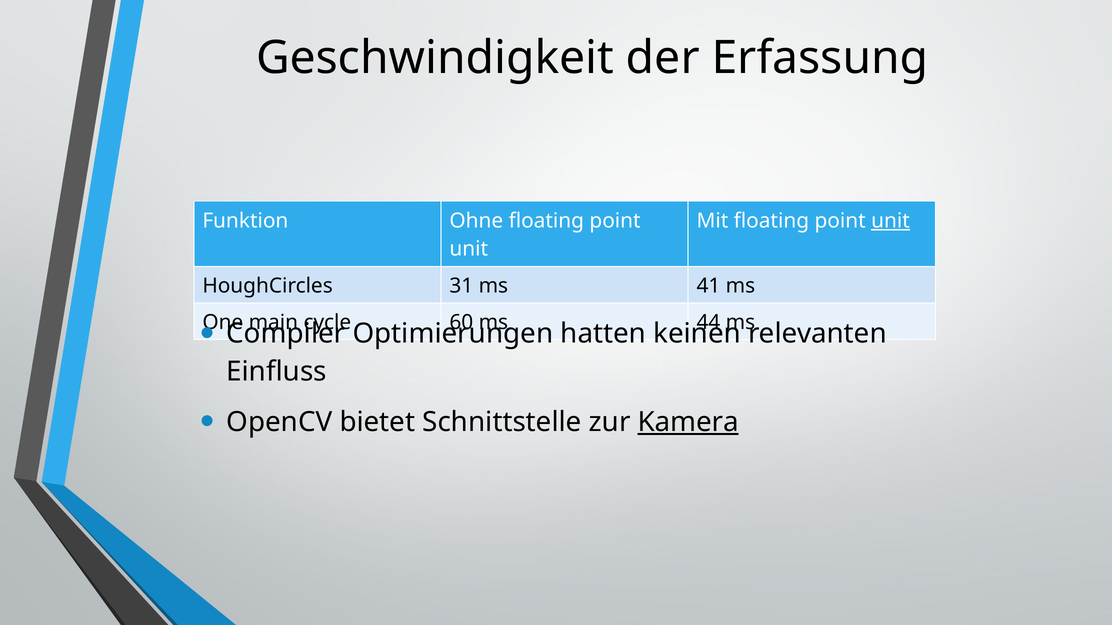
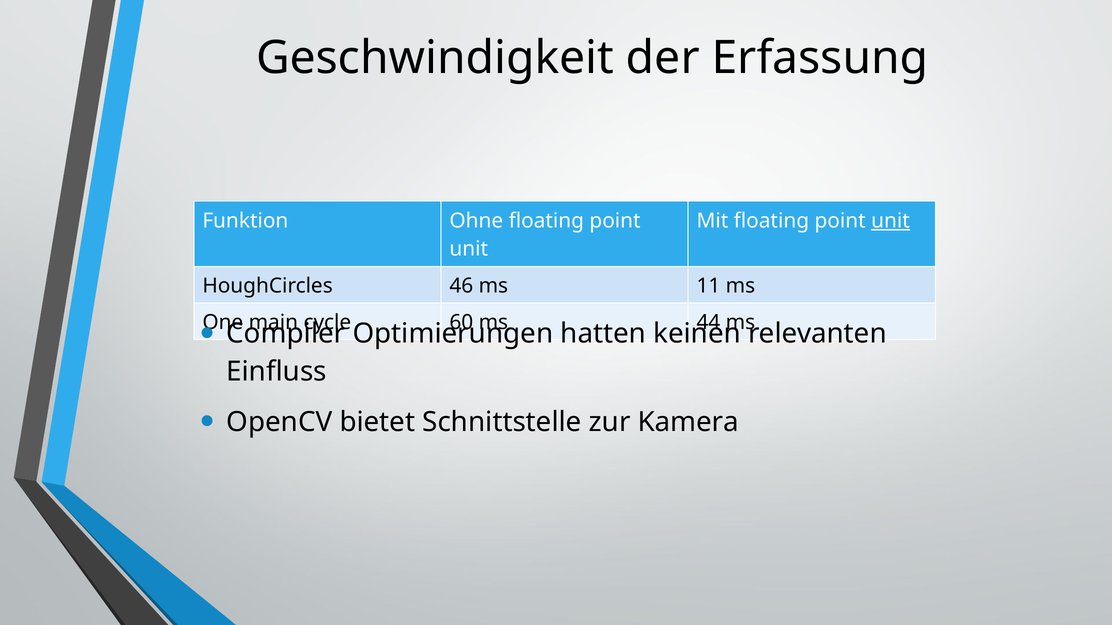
31: 31 -> 46
41: 41 -> 11
Kamera underline: present -> none
